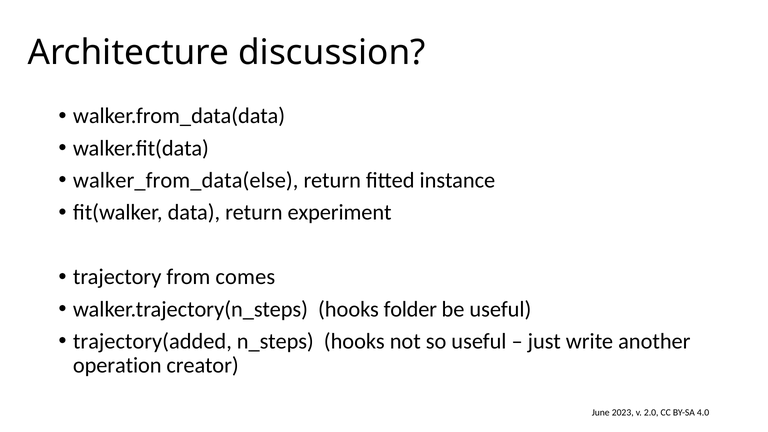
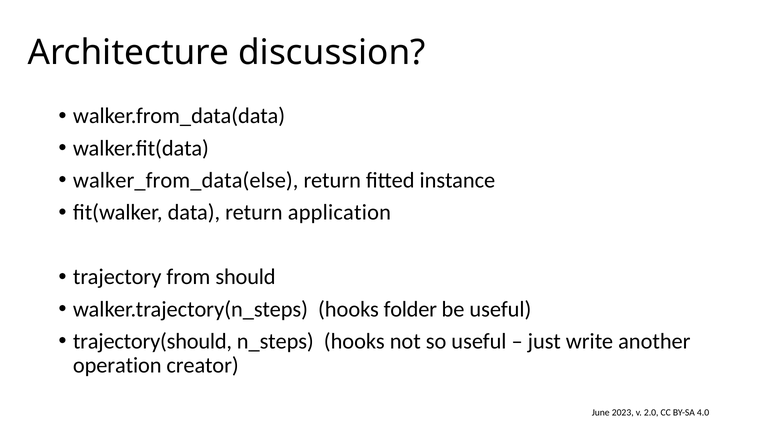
experiment: experiment -> application
comes: comes -> should
trajectory(added: trajectory(added -> trajectory(should
